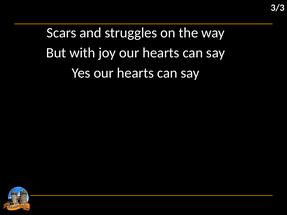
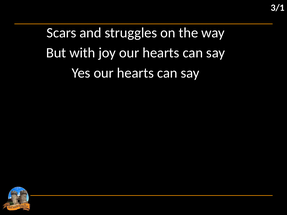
3/3: 3/3 -> 3/1
